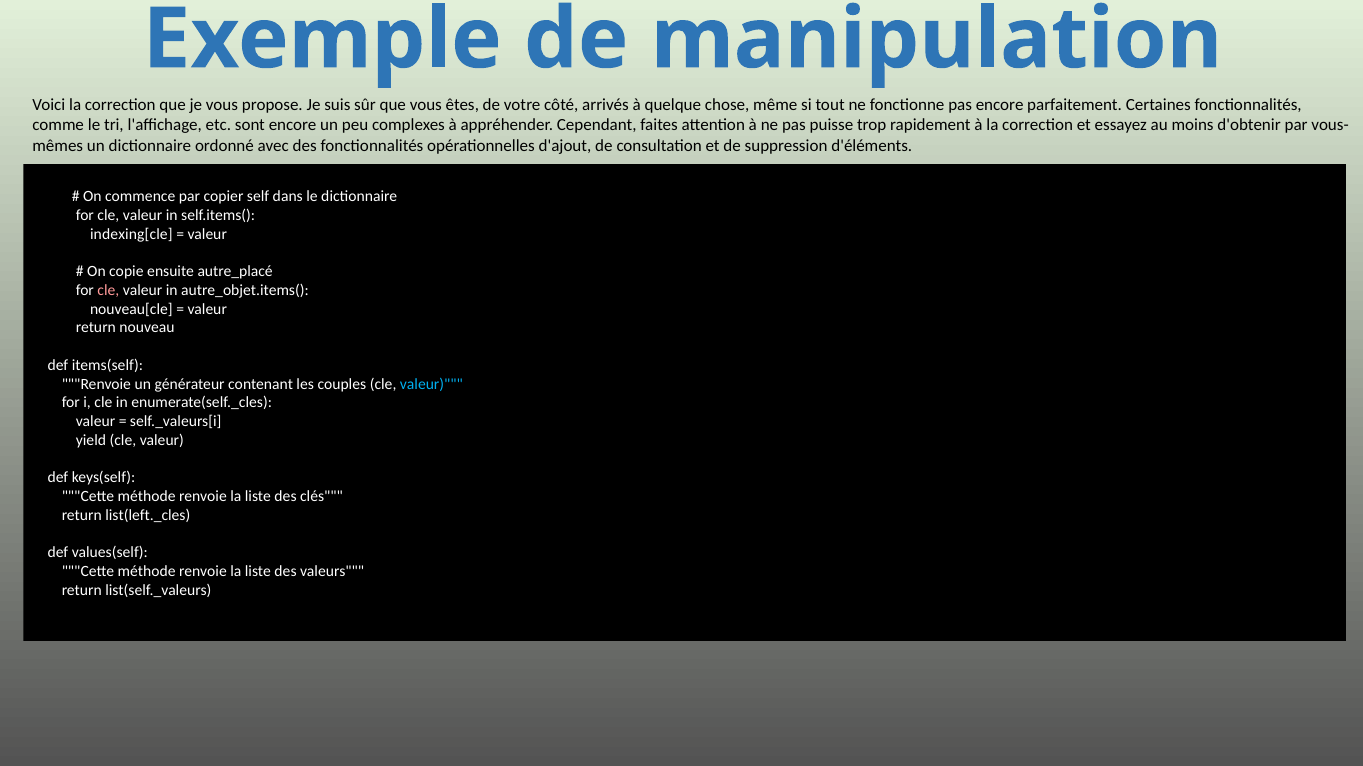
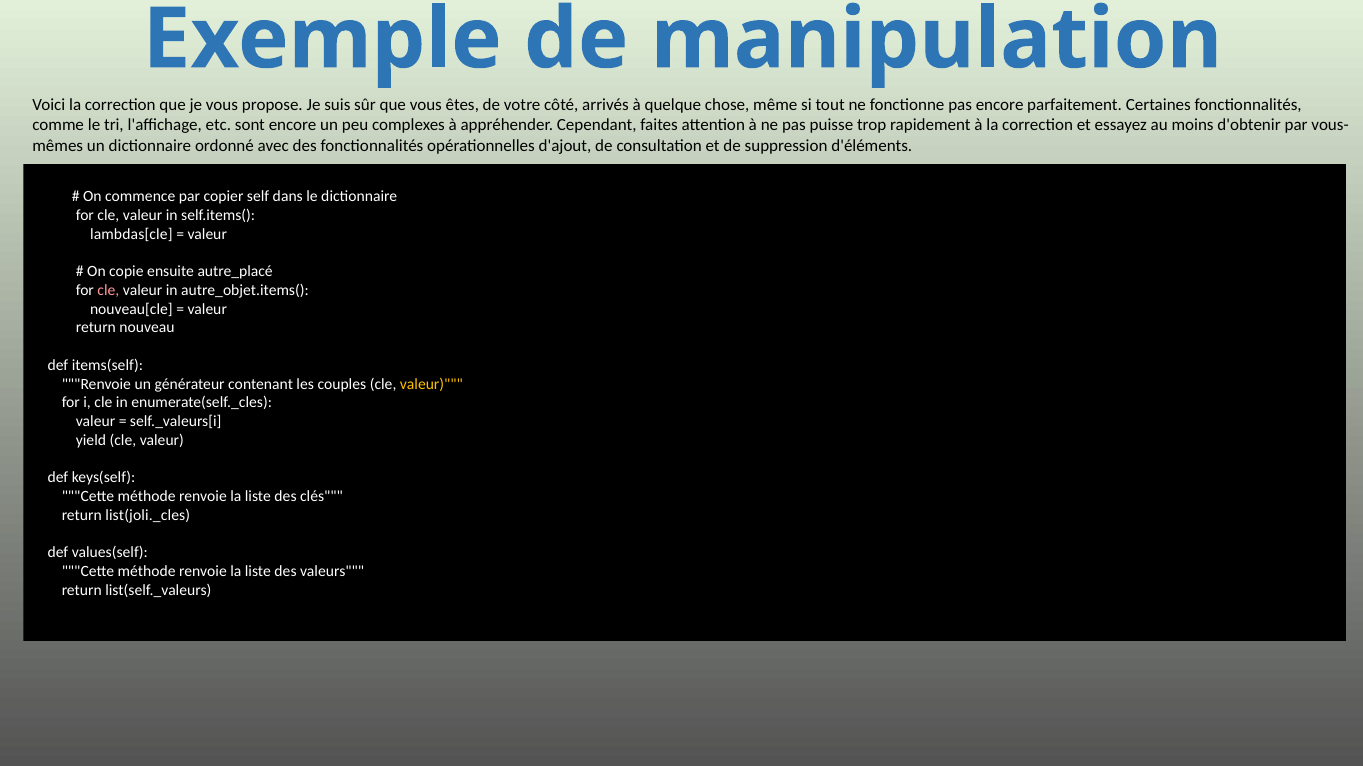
indexing[cle: indexing[cle -> lambdas[cle
valeur at (431, 384) colour: light blue -> yellow
list(left._cles: list(left._cles -> list(joli._cles
